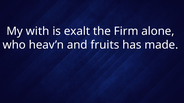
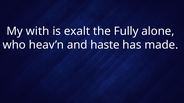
Firm: Firm -> Fully
fruits: fruits -> haste
